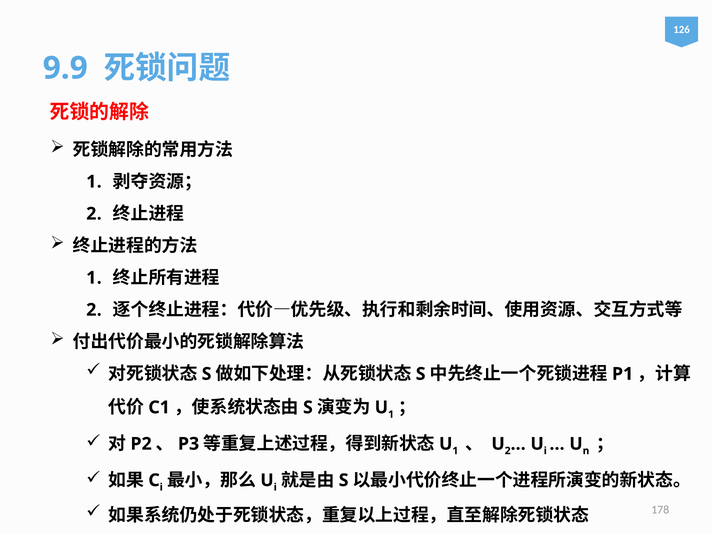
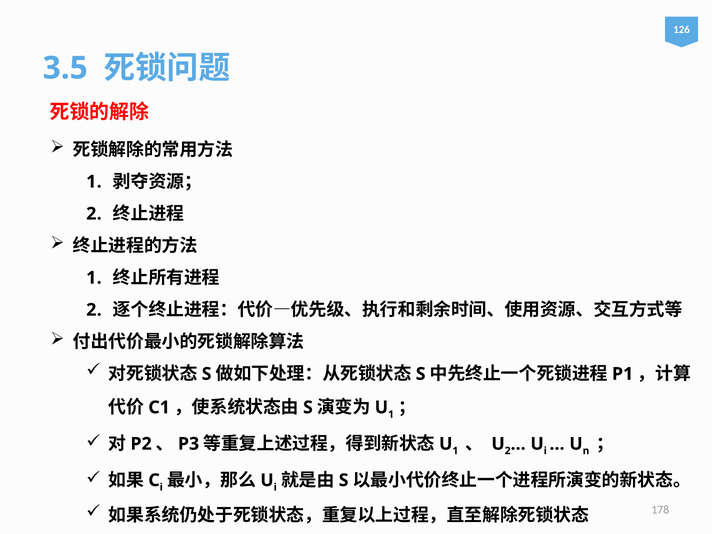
9.9: 9.9 -> 3.5
